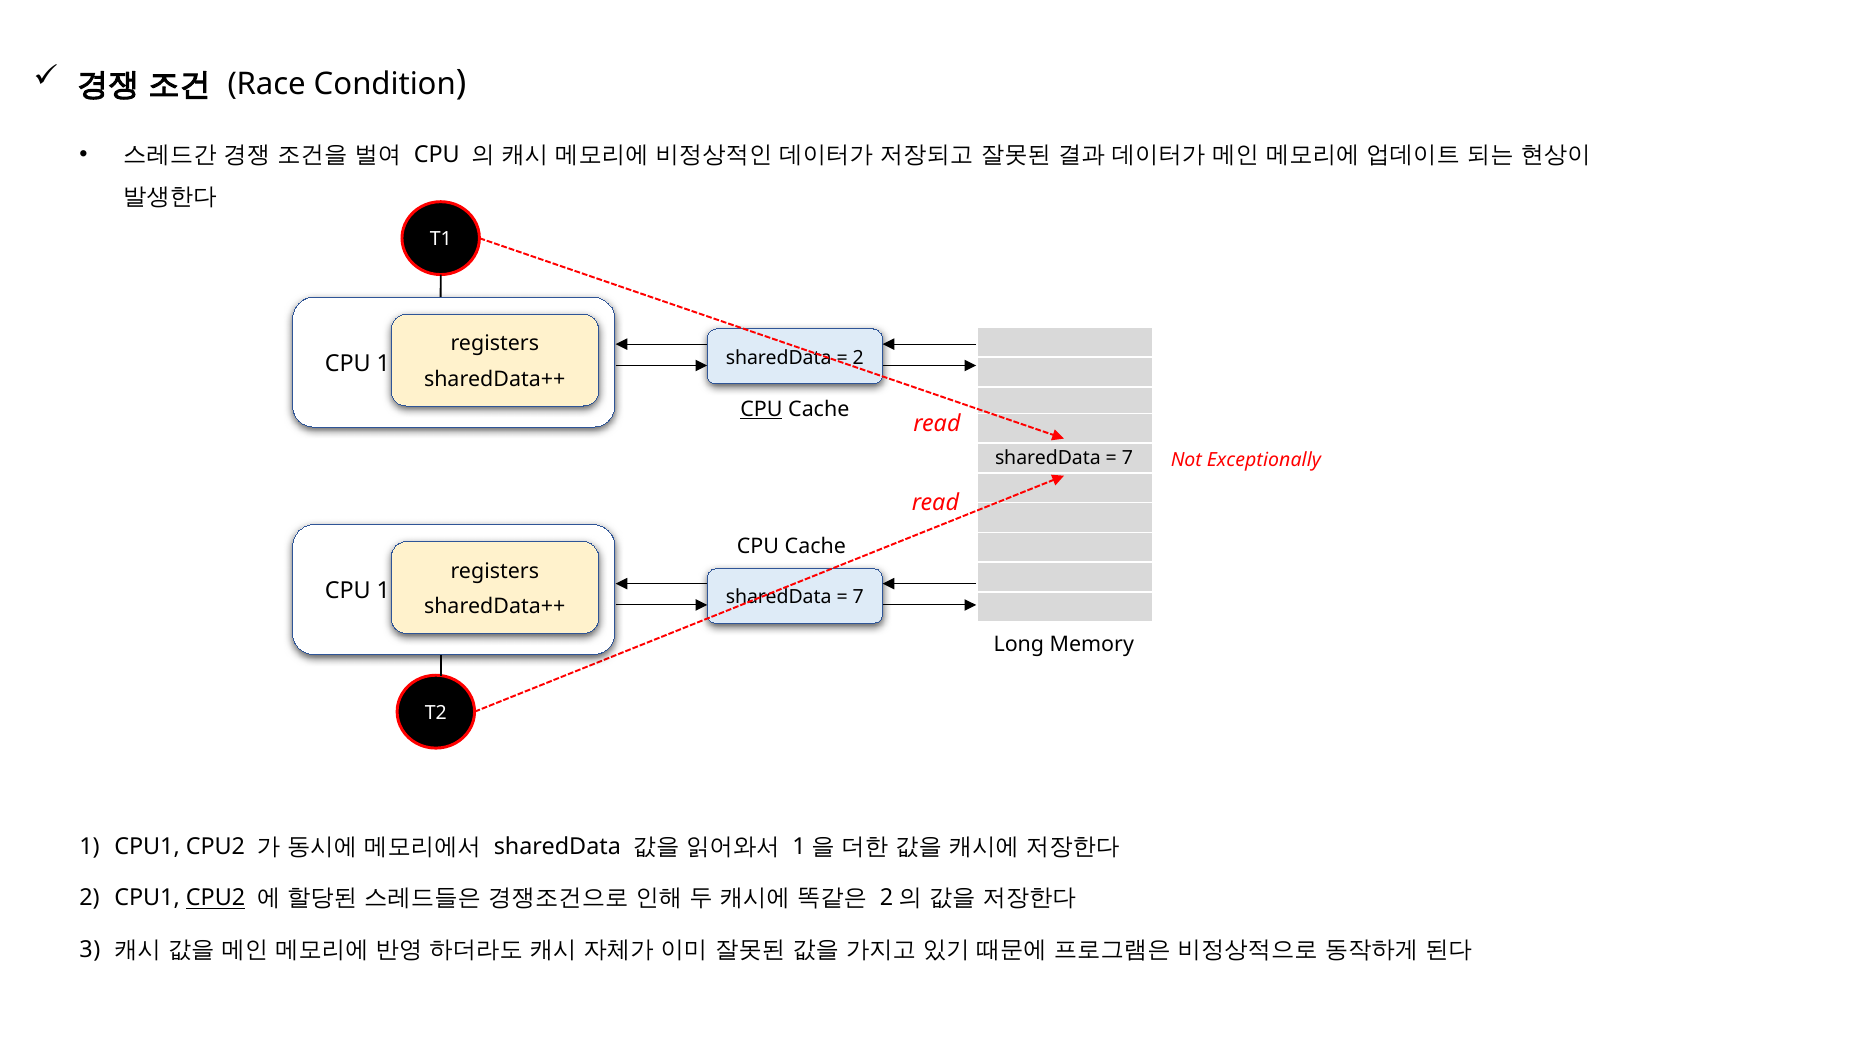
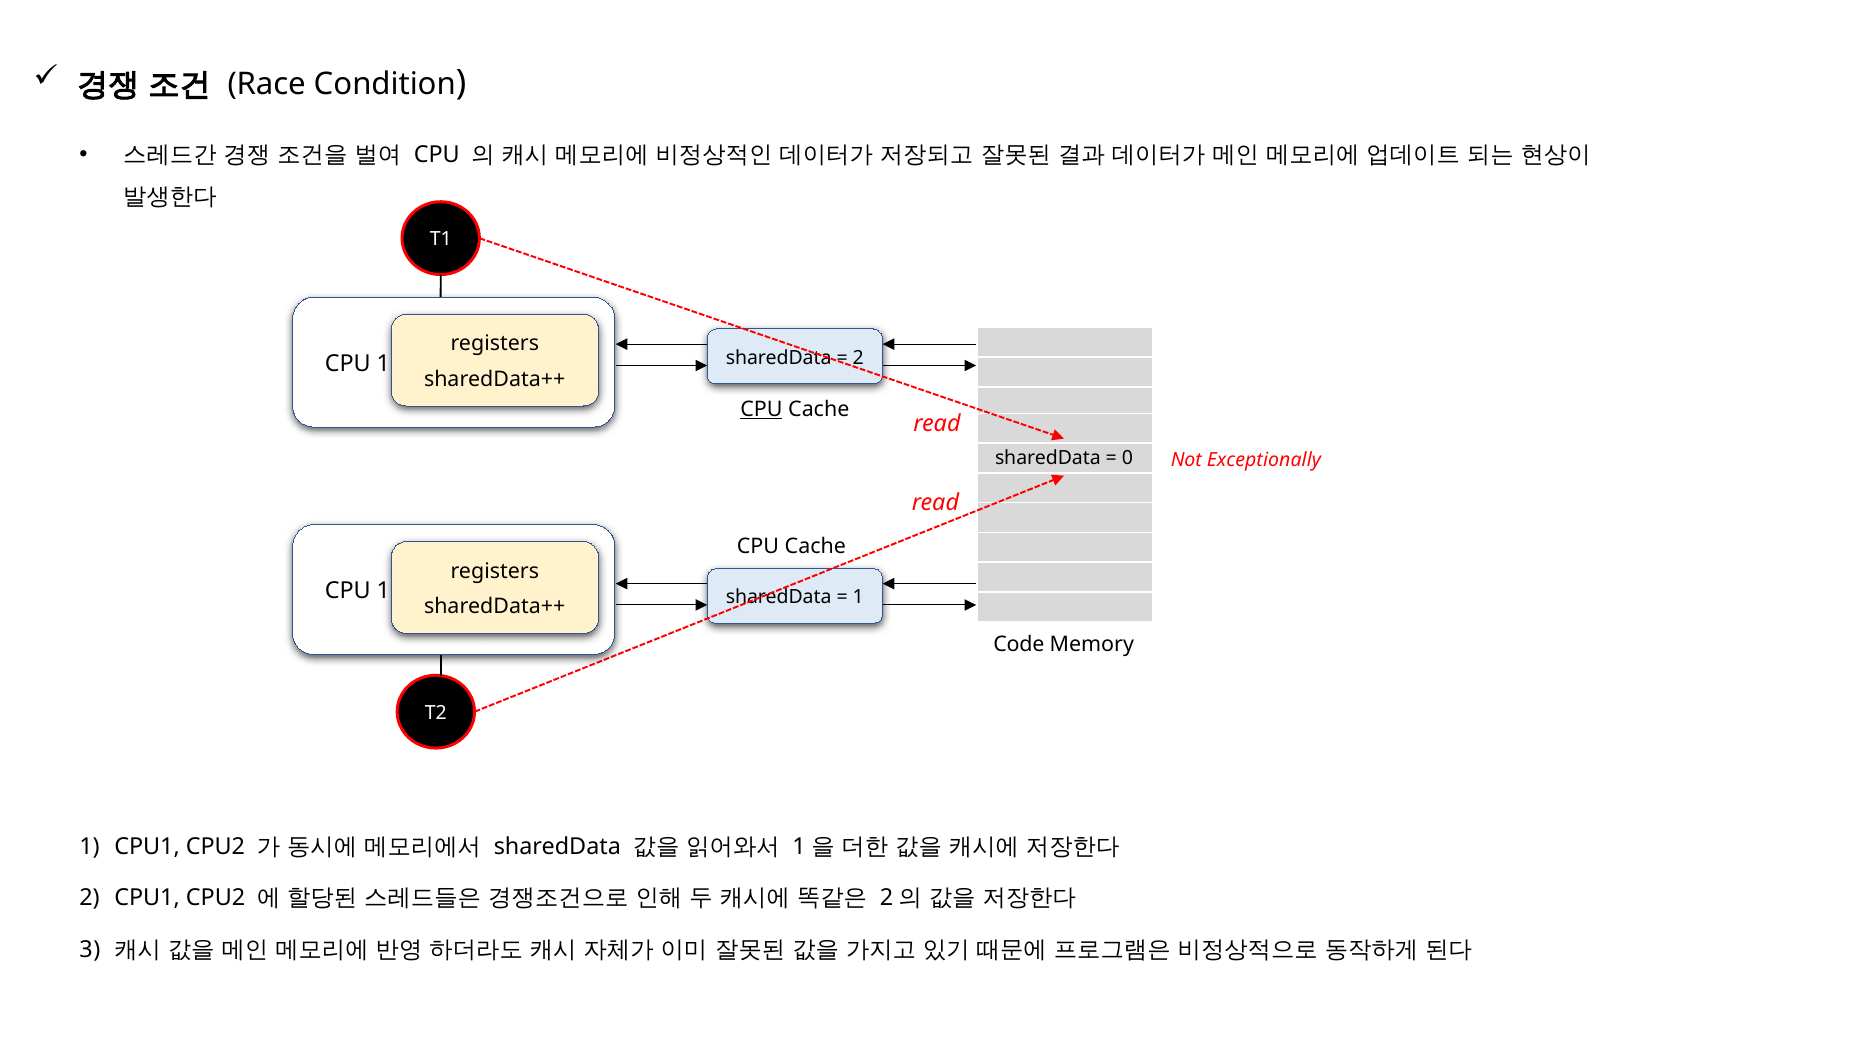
7 at (1127, 459): 7 -> 0
7 at (858, 598): 7 -> 1
Long: Long -> Code
CPU2 at (216, 899) underline: present -> none
